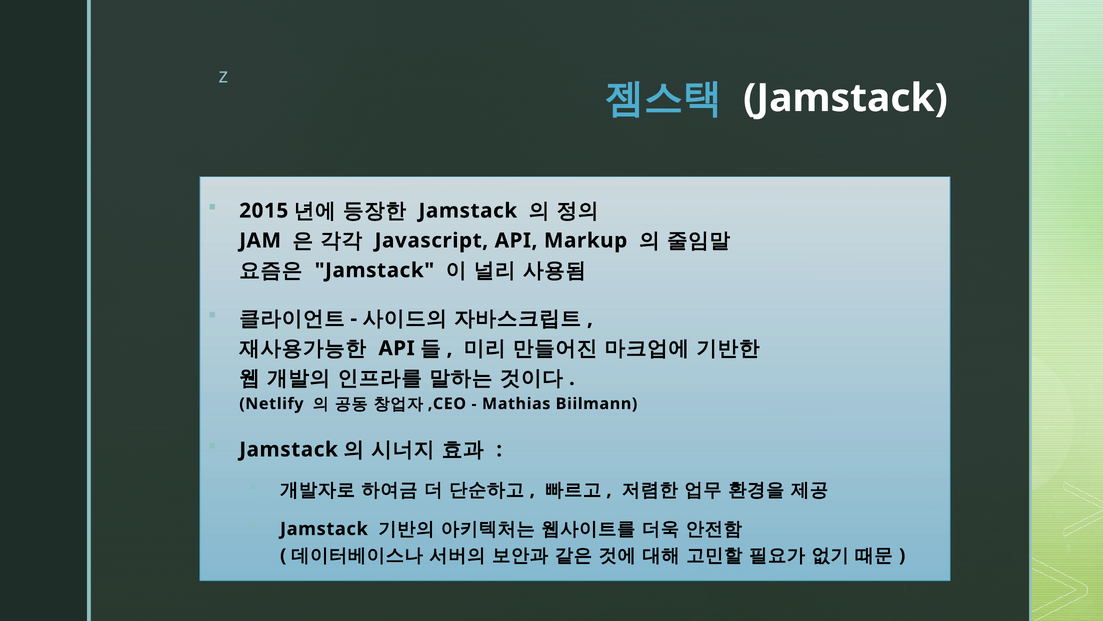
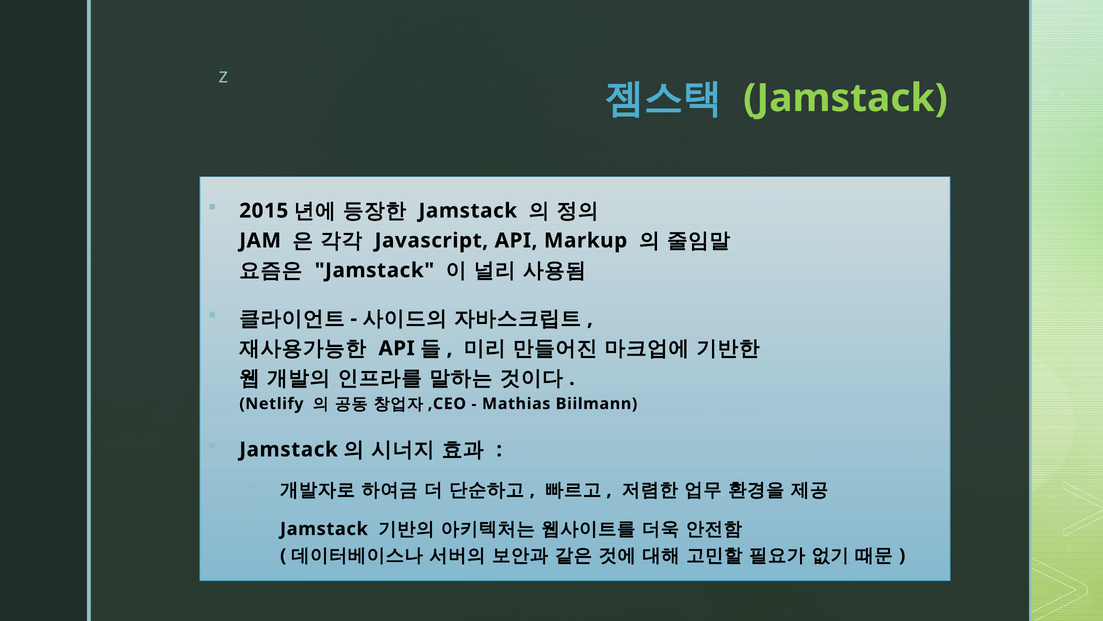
Jamstack at (845, 98) colour: white -> light green
